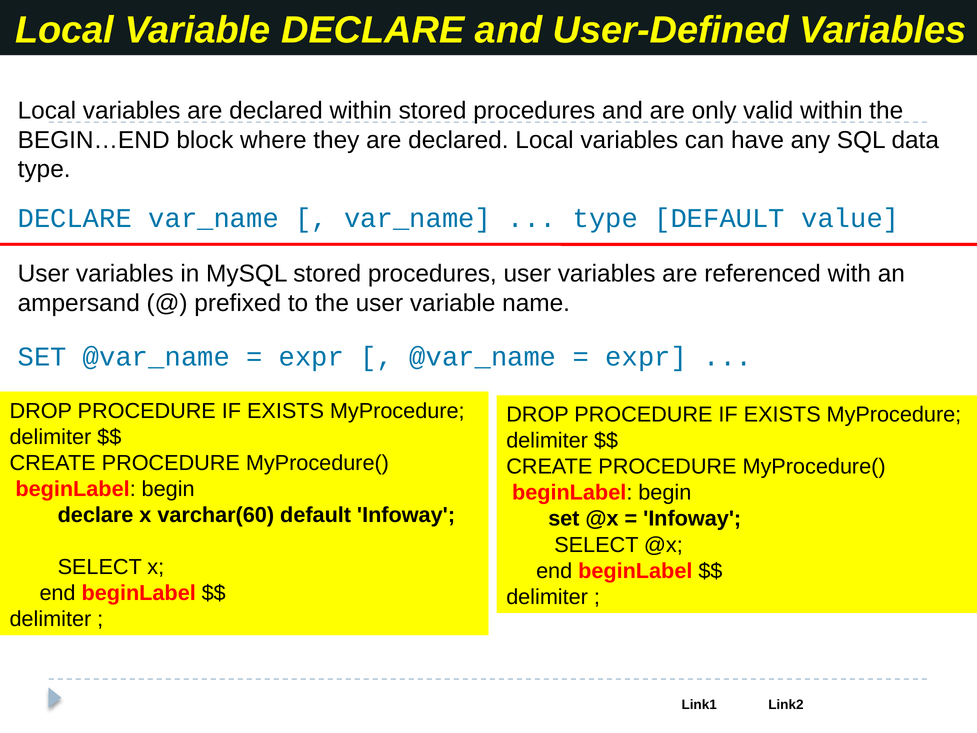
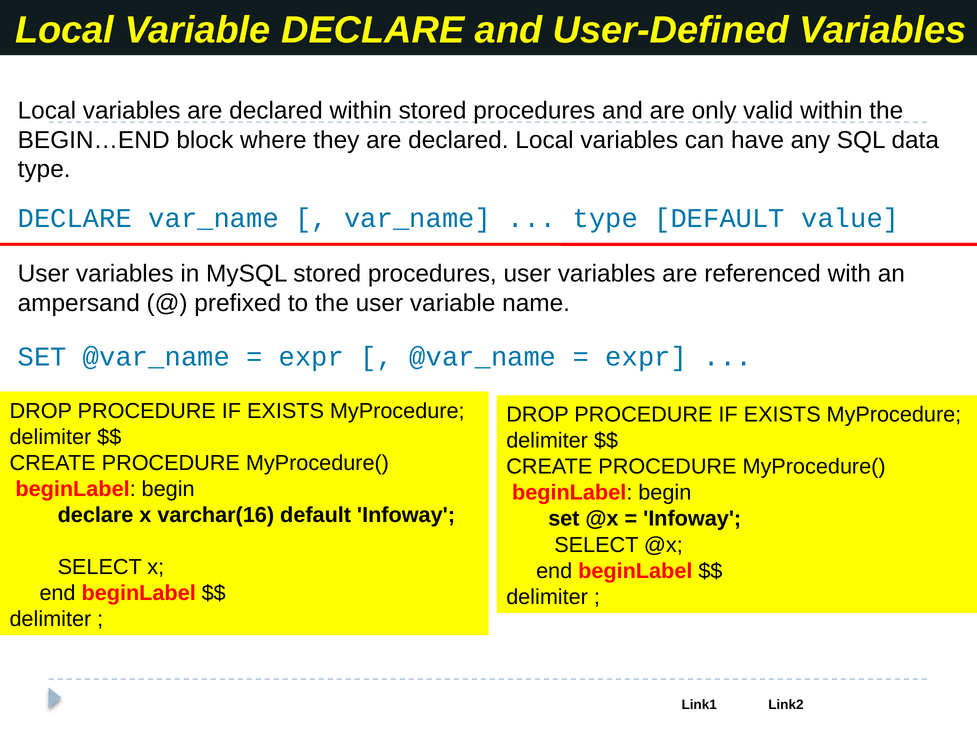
varchar(60: varchar(60 -> varchar(16
